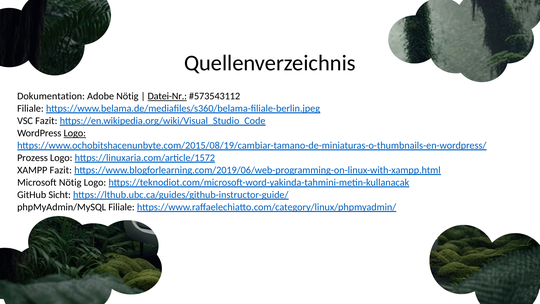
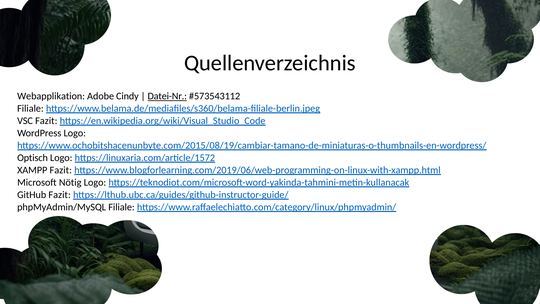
Dokumentation: Dokumentation -> Webapplikation
Adobe Nötig: Nötig -> Cindy
Logo at (75, 133) underline: present -> none
Prozess: Prozess -> Optisch
GitHub Sicht: Sicht -> Fazit
